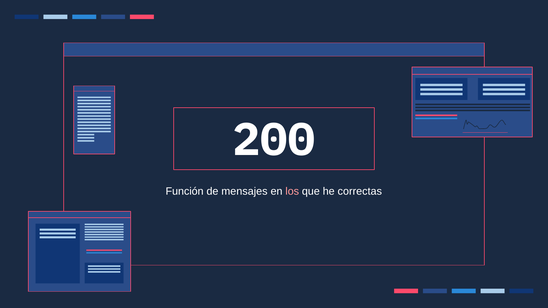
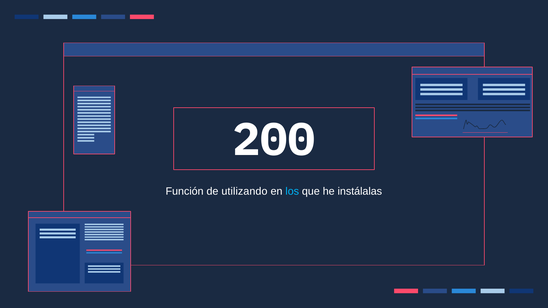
mensajes: mensajes -> utilizando
los colour: pink -> light blue
correctas: correctas -> instálalas
